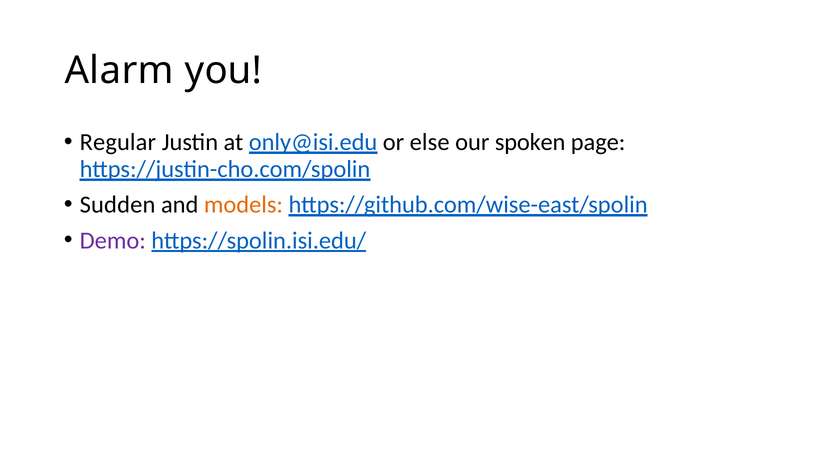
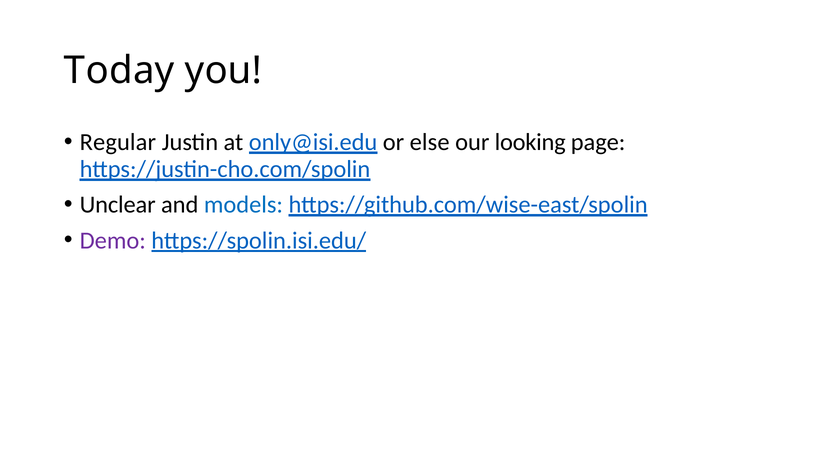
Alarm: Alarm -> Today
spoken: spoken -> looking
Sudden: Sudden -> Unclear
models colour: orange -> blue
